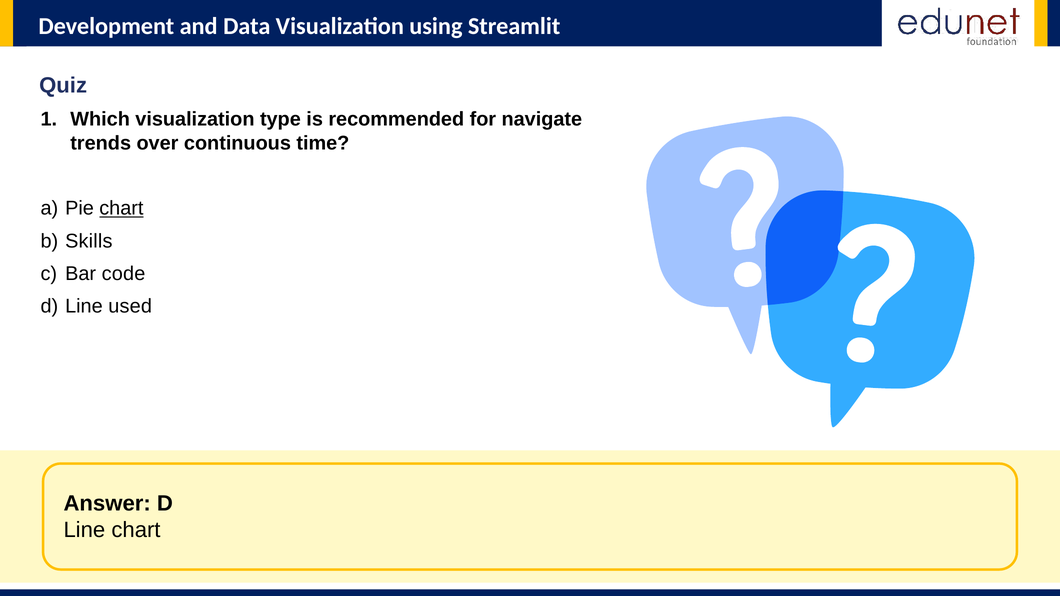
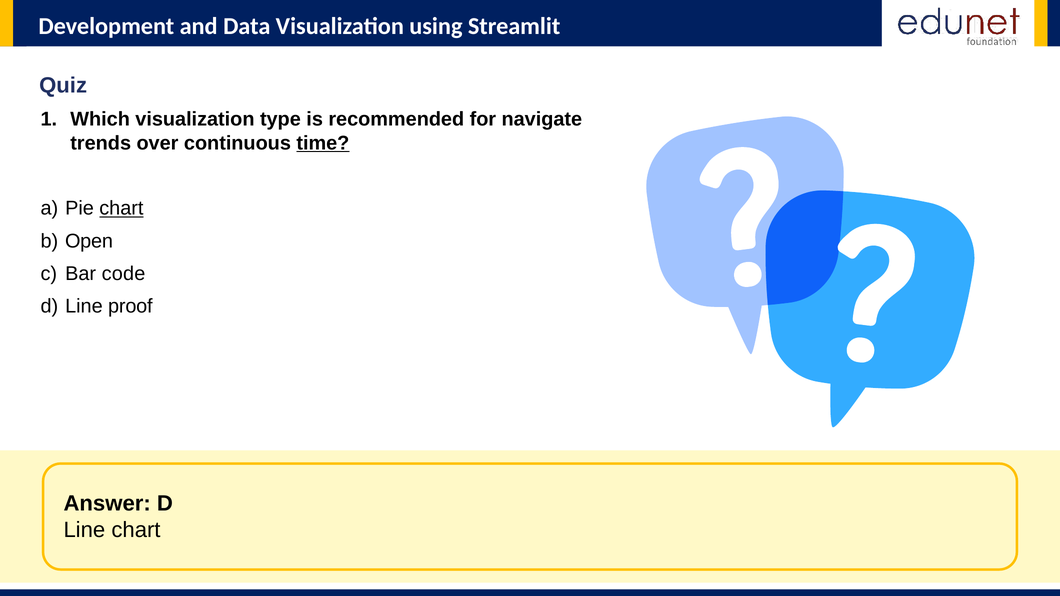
time underline: none -> present
Skills: Skills -> Open
used: used -> proof
